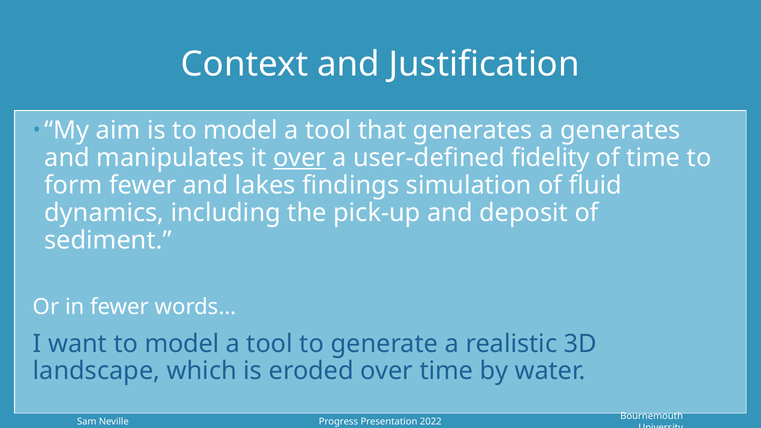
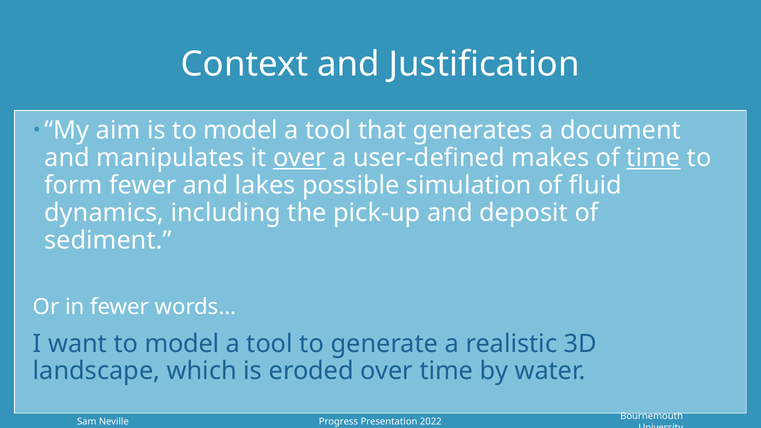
a generates: generates -> document
fidelity: fidelity -> makes
time at (653, 158) underline: none -> present
findings: findings -> possible
